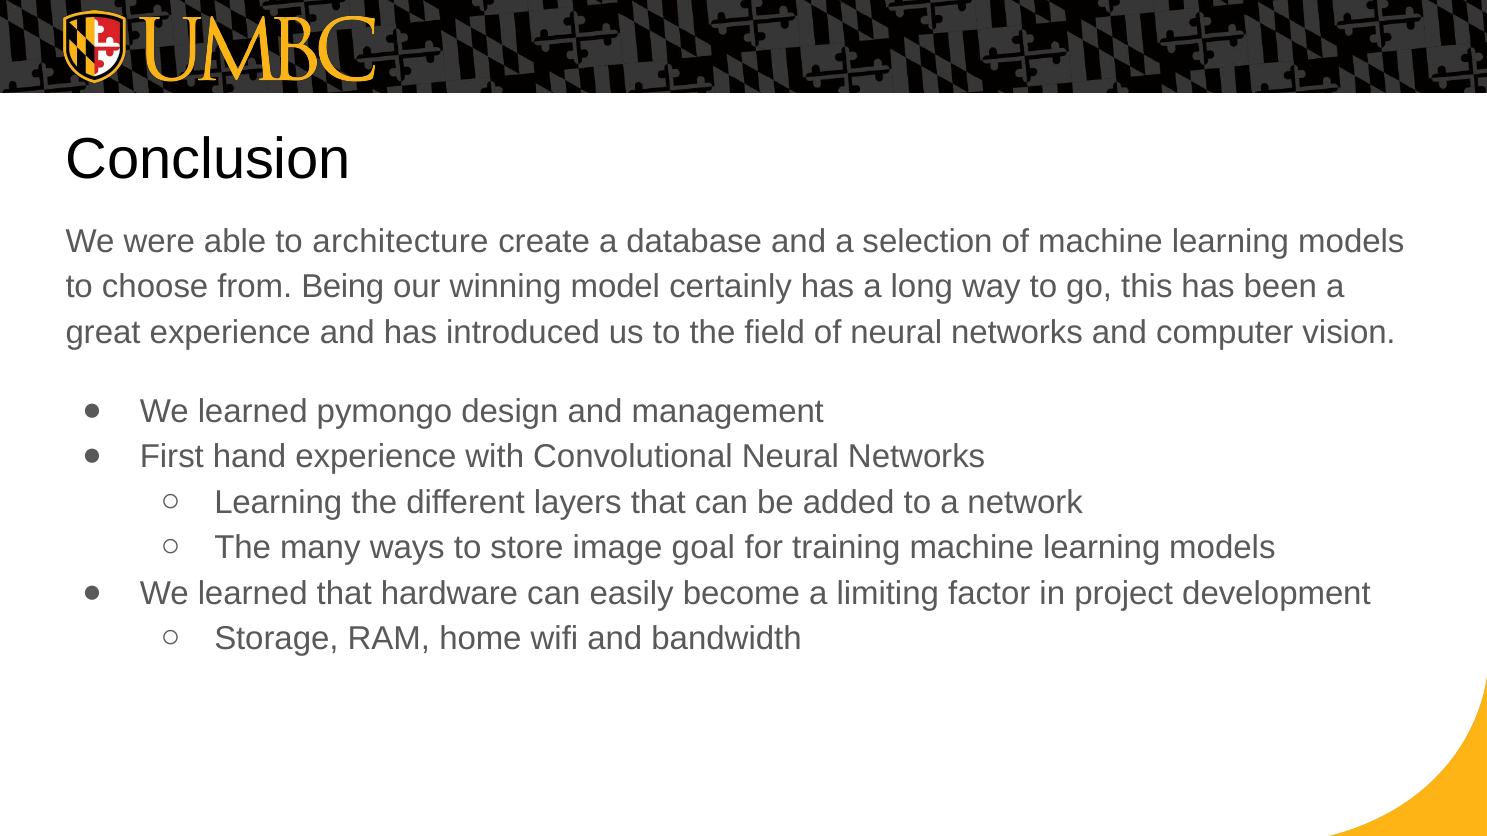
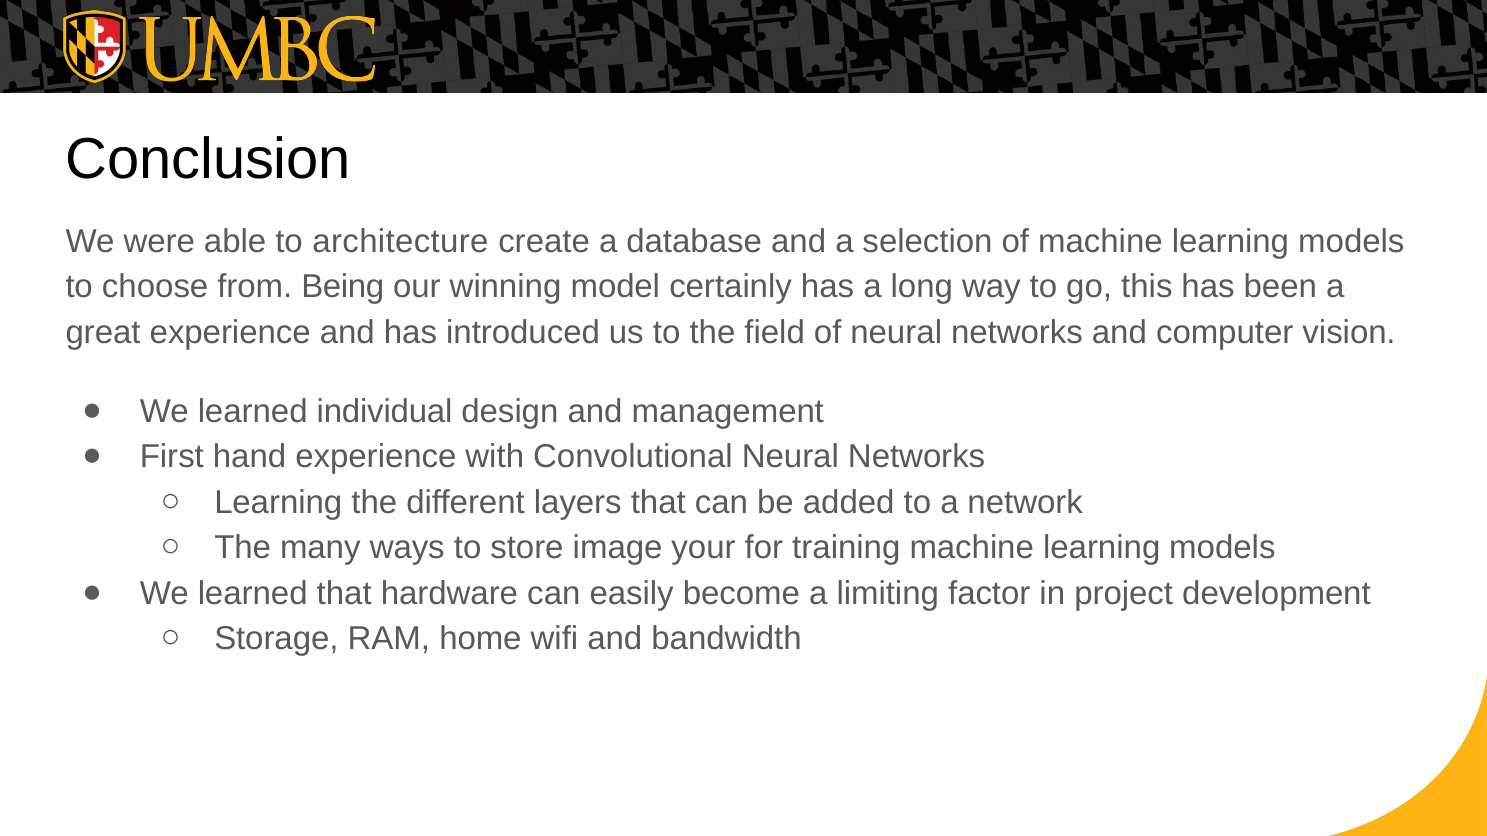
pymongo: pymongo -> individual
goal: goal -> your
